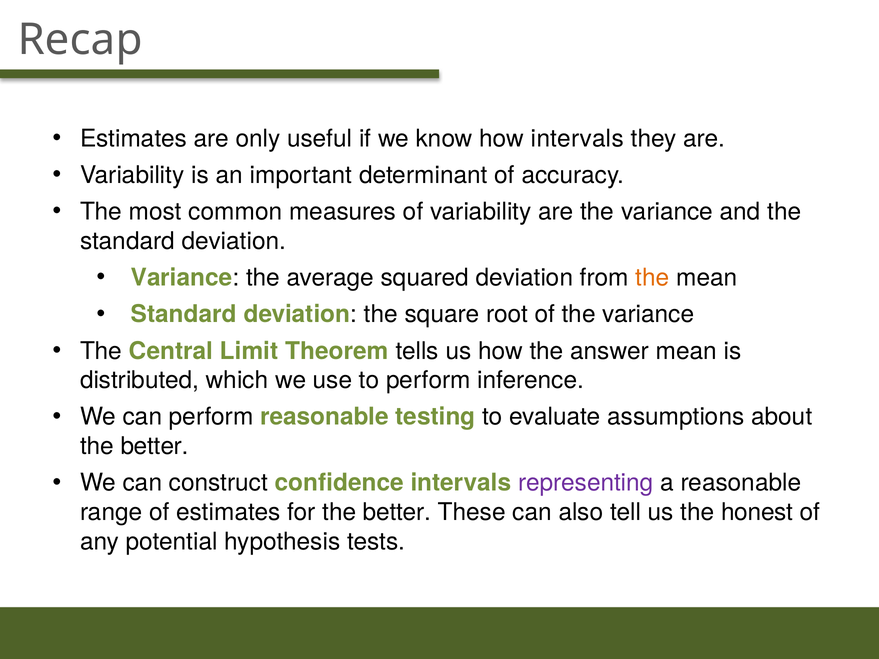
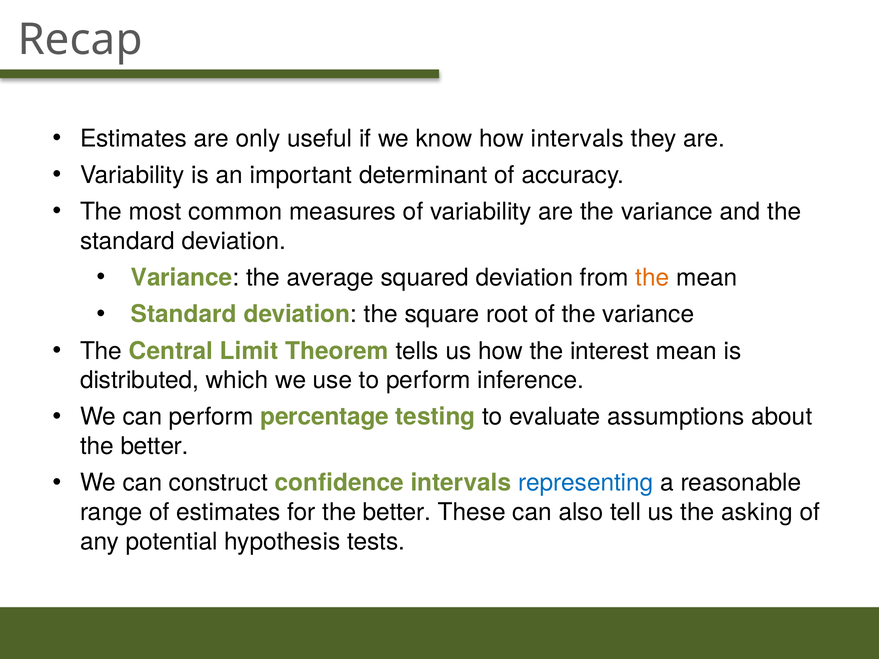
answer: answer -> interest
perform reasonable: reasonable -> percentage
representing colour: purple -> blue
honest: honest -> asking
